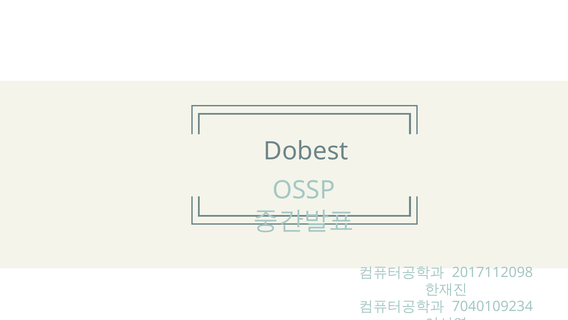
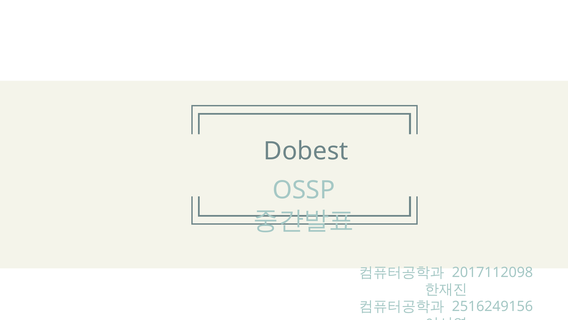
7040109234: 7040109234 -> 2516249156
